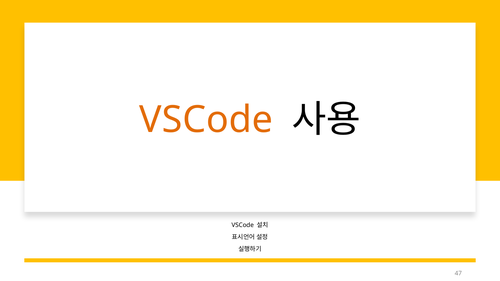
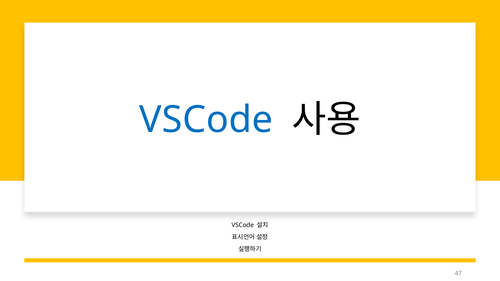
VSCode at (206, 120) colour: orange -> blue
